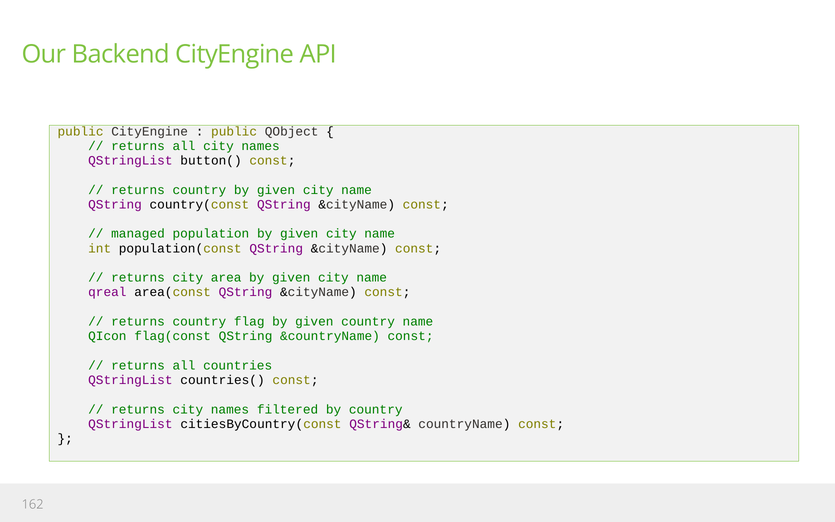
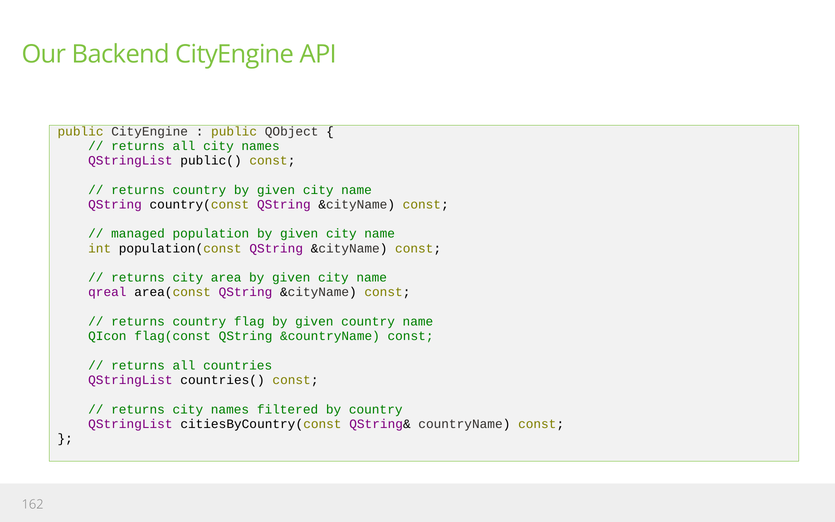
button(: button( -> public(
